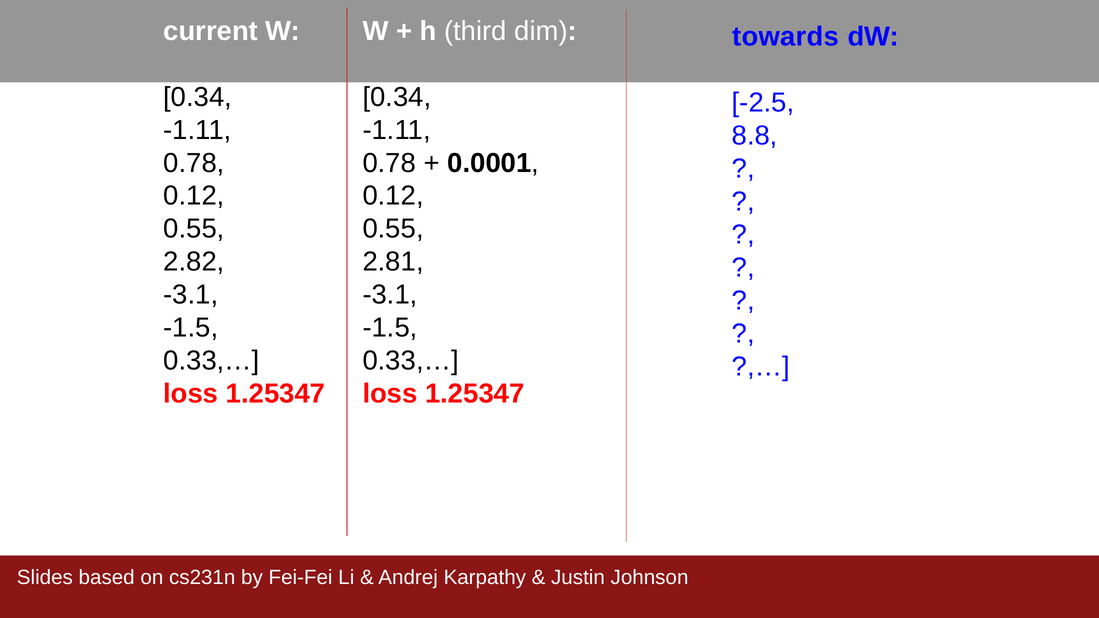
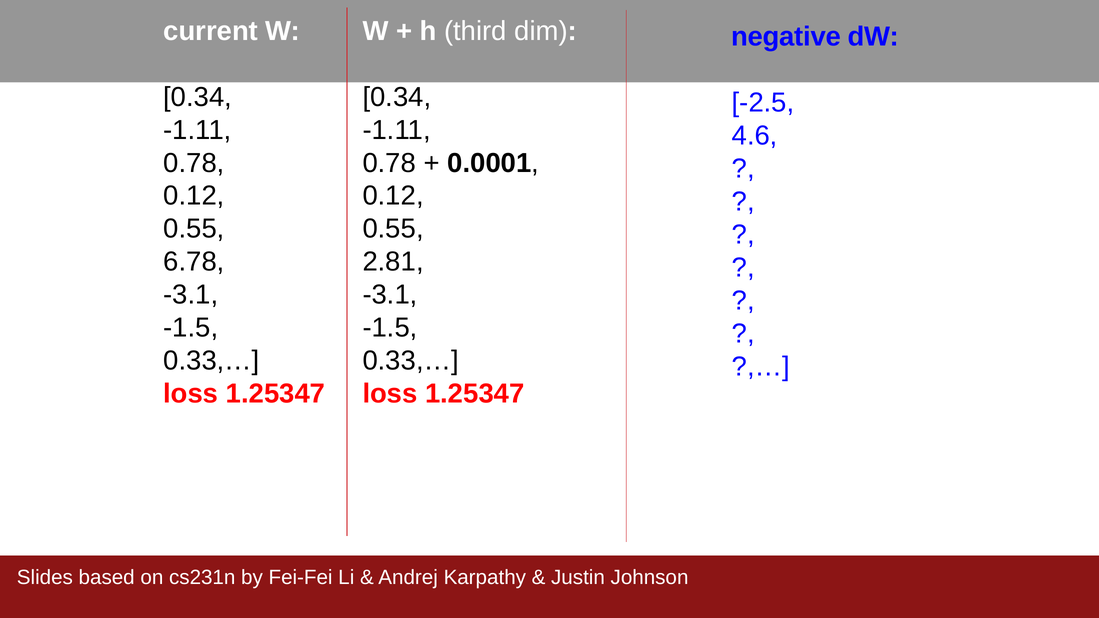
towards: towards -> negative
8.8: 8.8 -> 4.6
2.82: 2.82 -> 6.78
